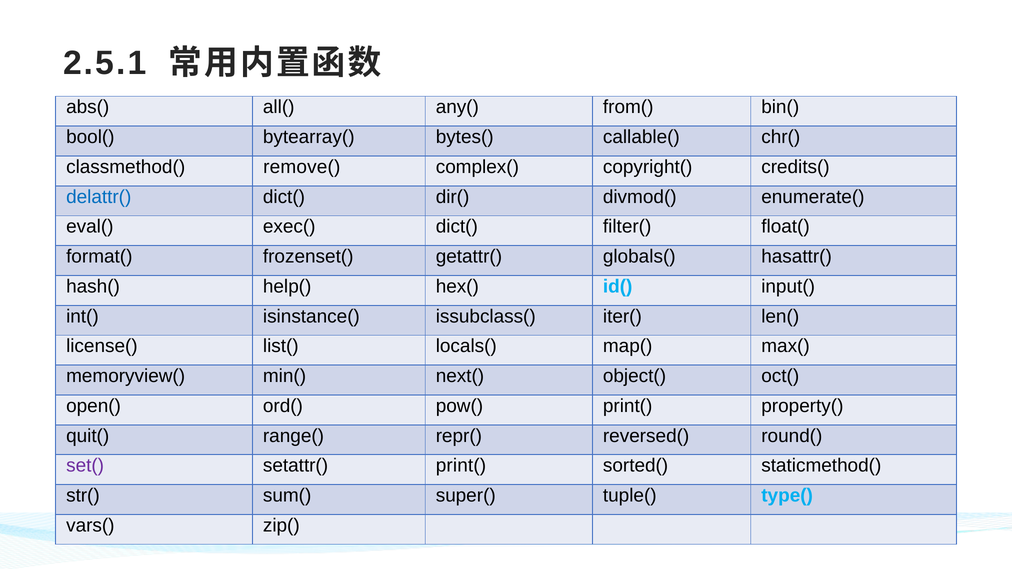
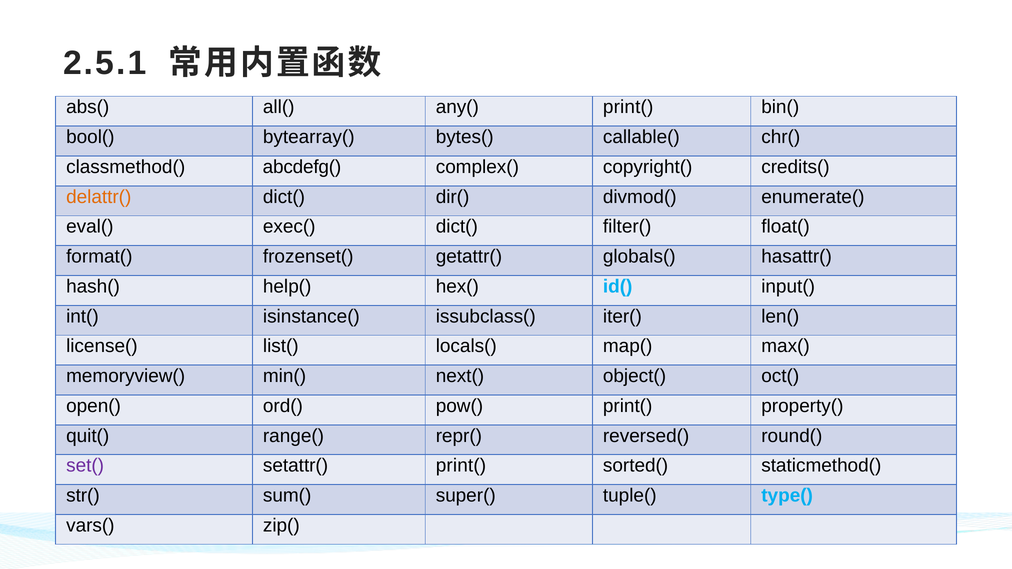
any( from(: from( -> print(
remove(: remove( -> abcdefg(
delattr( colour: blue -> orange
